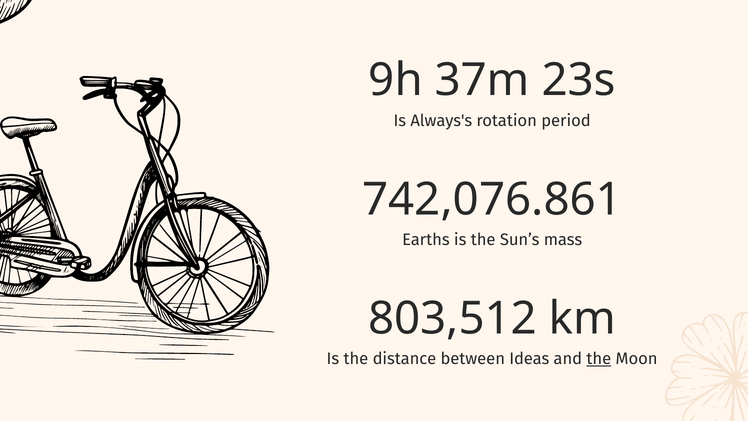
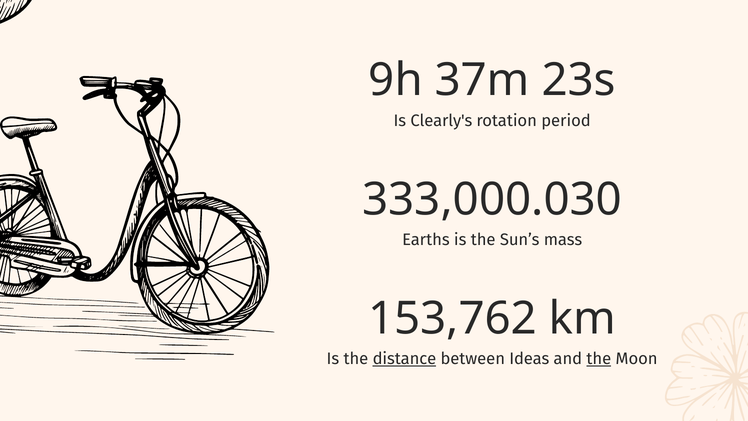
Always's: Always's -> Clearly's
742,076.861: 742,076.861 -> 333,000.030
803,512: 803,512 -> 153,762
distance underline: none -> present
